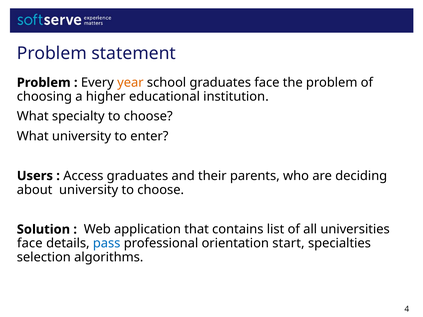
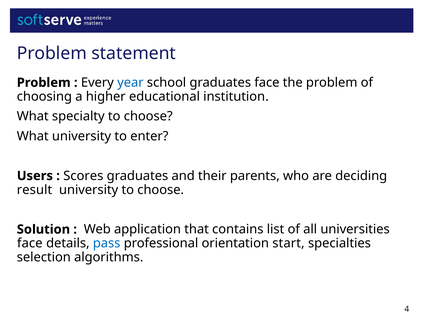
year colour: orange -> blue
Access: Access -> Scores
about: about -> result
